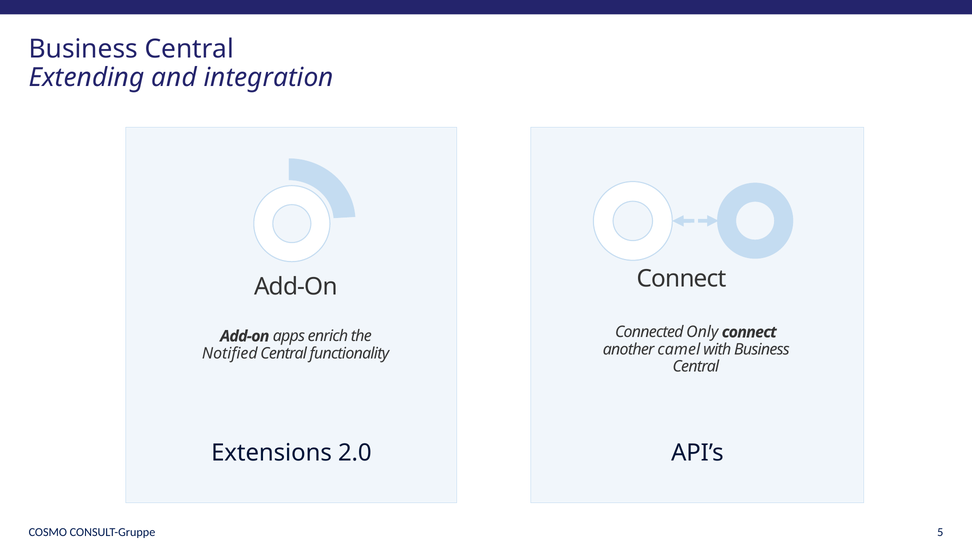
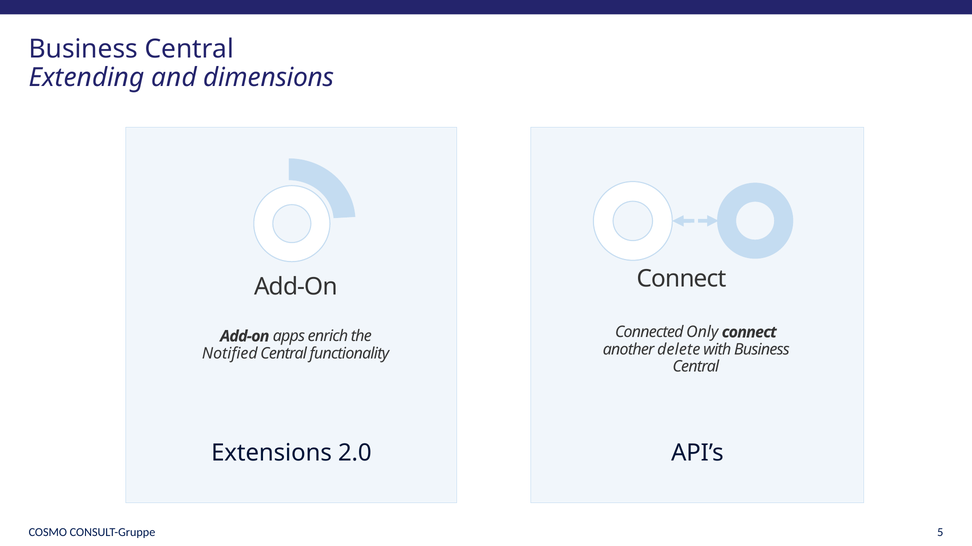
integration: integration -> dimensions
camel: camel -> delete
